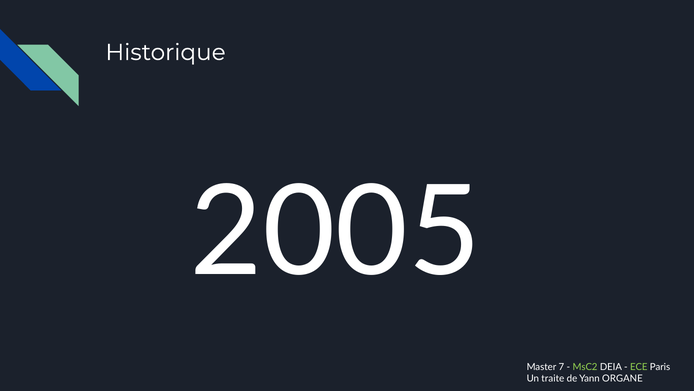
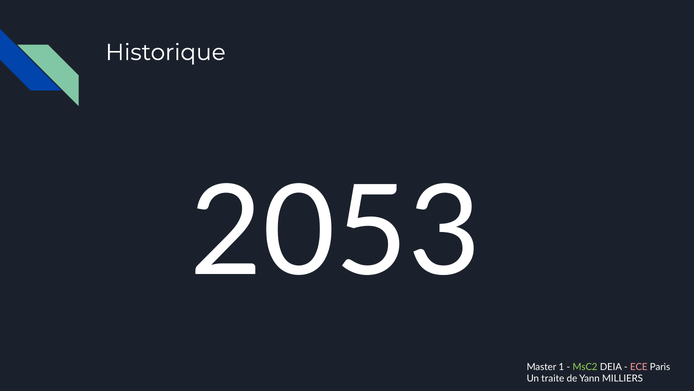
2005: 2005 -> 2053
7: 7 -> 1
ECE colour: light green -> pink
ORGANE: ORGANE -> MILLIERS
